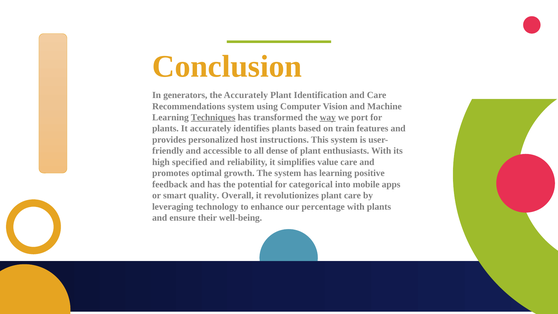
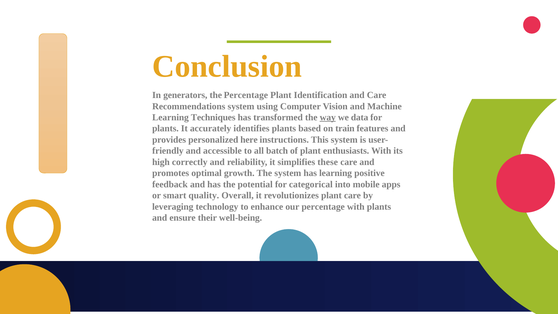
the Accurately: Accurately -> Percentage
Techniques underline: present -> none
port: port -> data
host: host -> here
dense: dense -> batch
specified: specified -> correctly
value: value -> these
